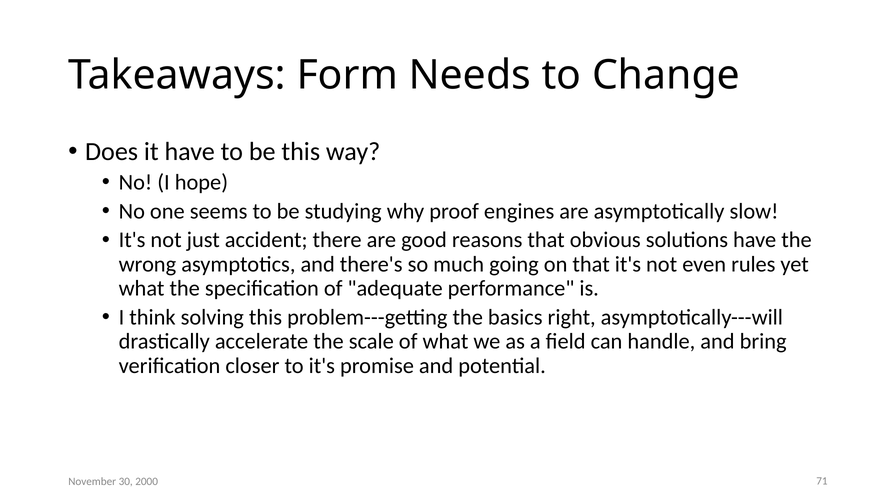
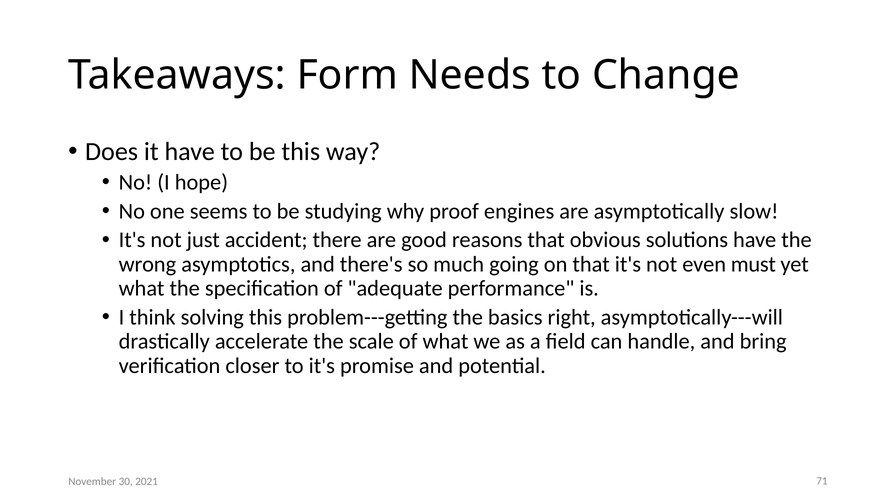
rules: rules -> must
2000: 2000 -> 2021
